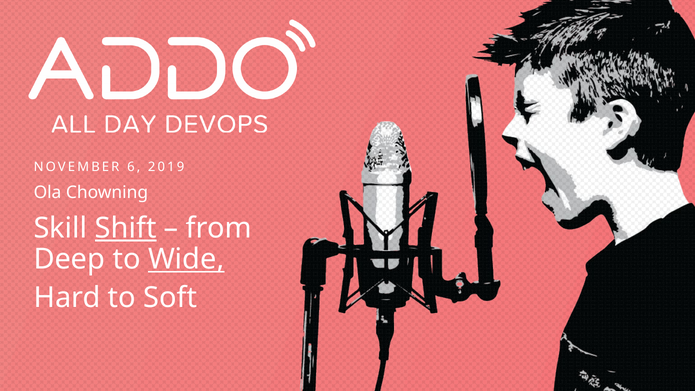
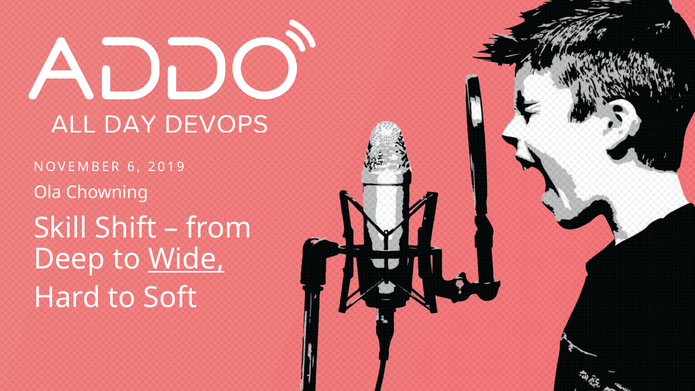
Shift underline: present -> none
